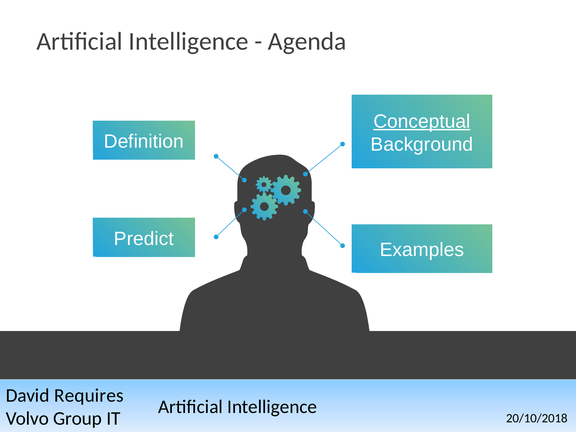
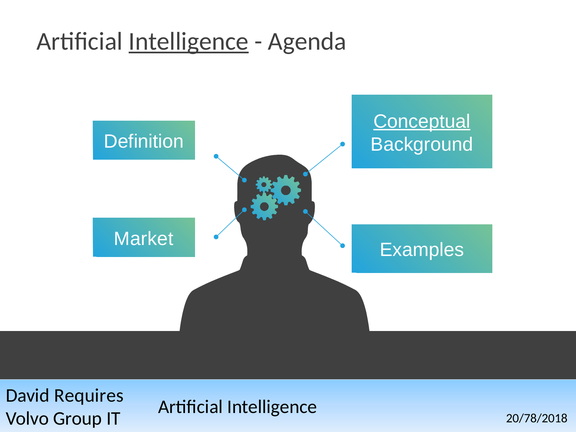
Intelligence at (189, 41) underline: none -> present
Predict: Predict -> Market
20/10/2018: 20/10/2018 -> 20/78/2018
